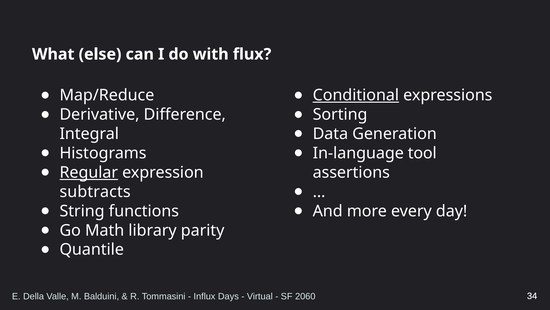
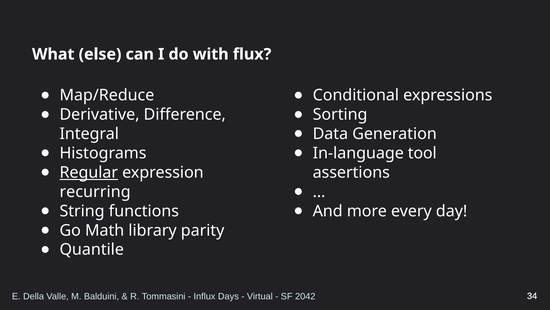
Conditional underline: present -> none
subtracts: subtracts -> recurring
2060: 2060 -> 2042
